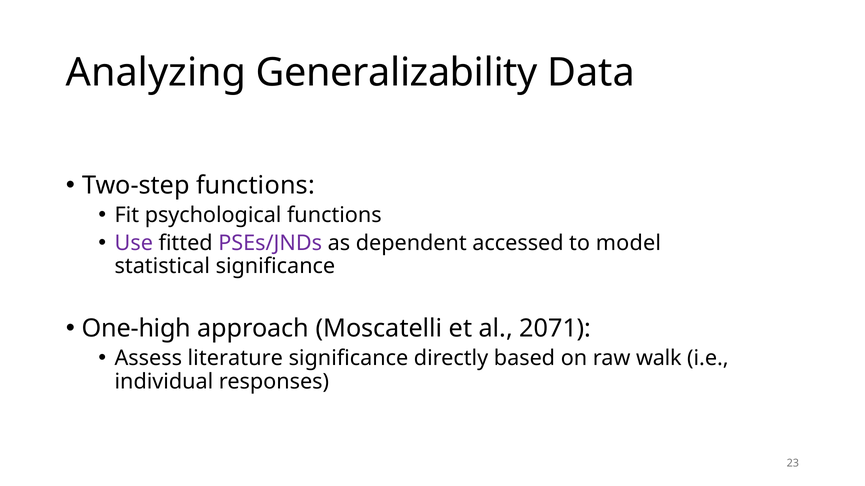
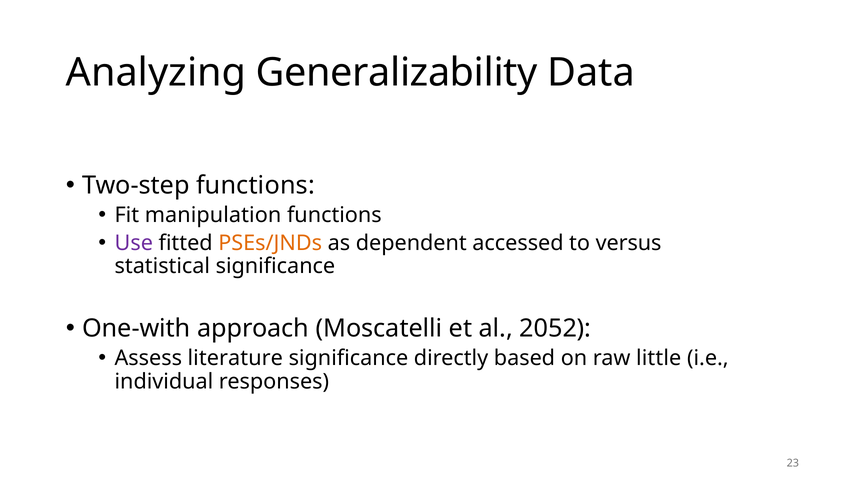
psychological: psychological -> manipulation
PSEs/JNDs colour: purple -> orange
model: model -> versus
One-high: One-high -> One-with
2071: 2071 -> 2052
walk: walk -> little
